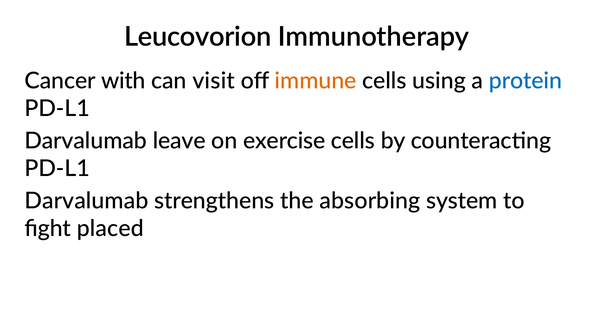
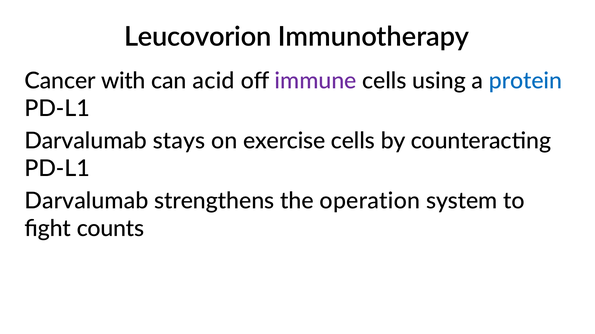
visit: visit -> acid
immune colour: orange -> purple
leave: leave -> stays
absorbing: absorbing -> operation
placed: placed -> counts
